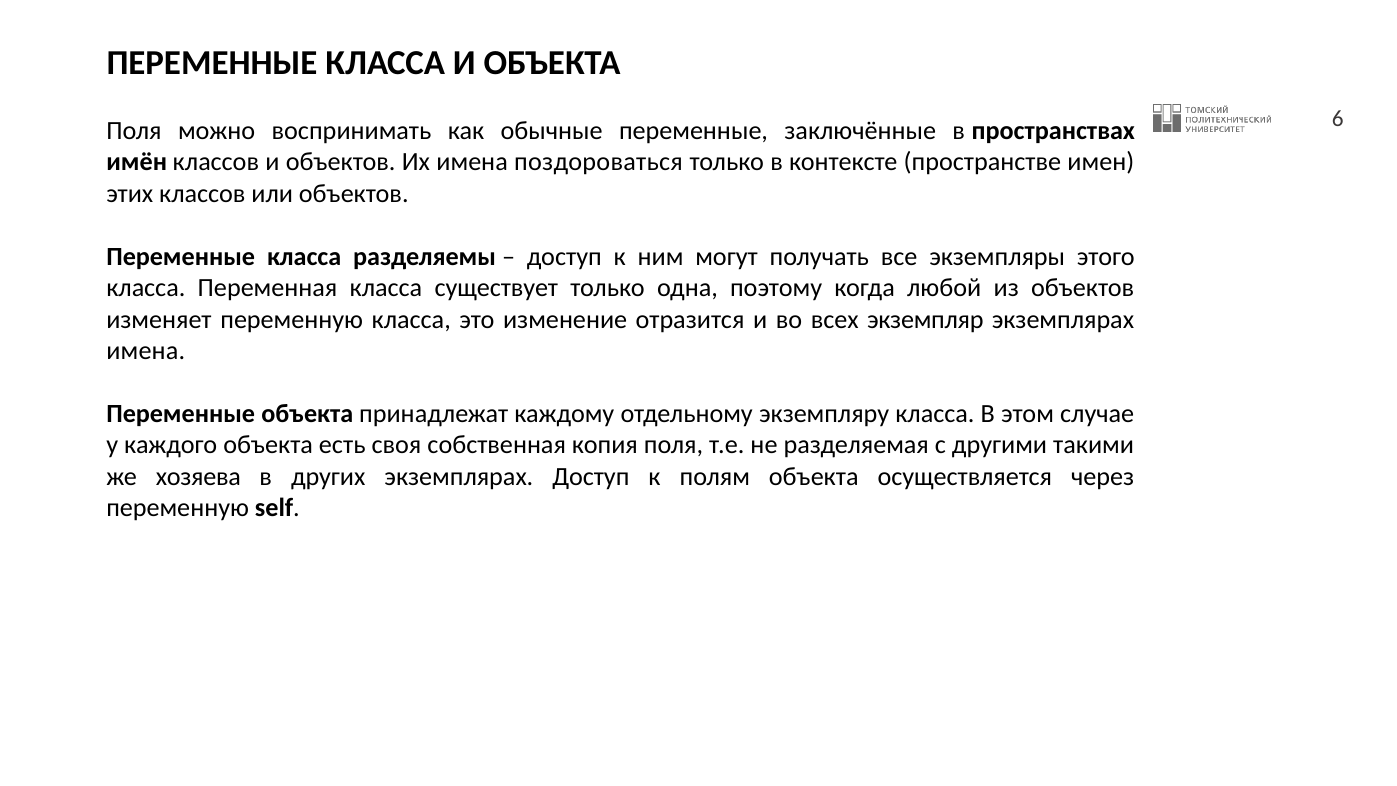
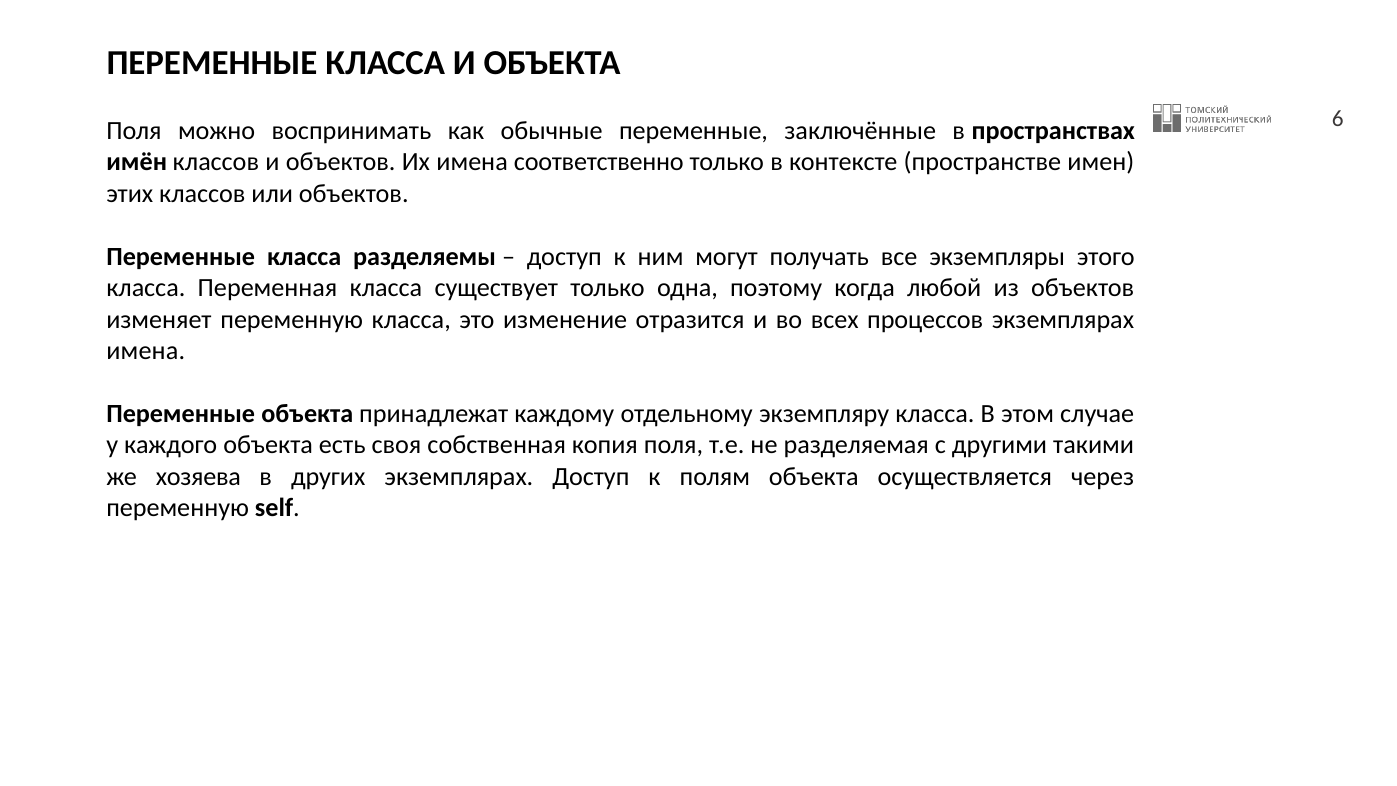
поздороваться: поздороваться -> соответственно
экземпляр: экземпляр -> процессов
